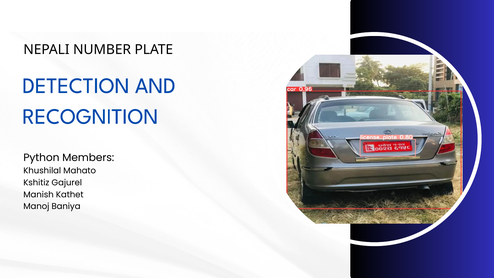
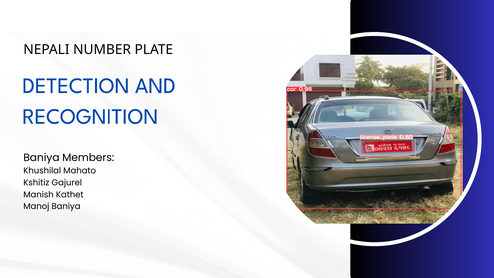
Python at (41, 158): Python -> Baniya
